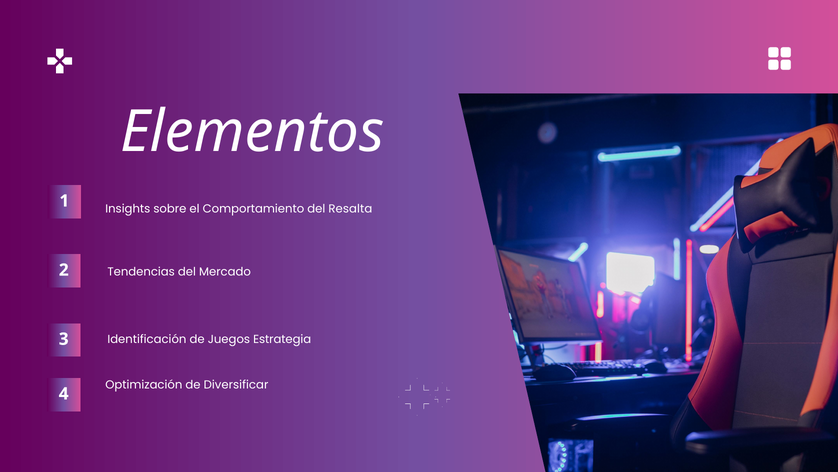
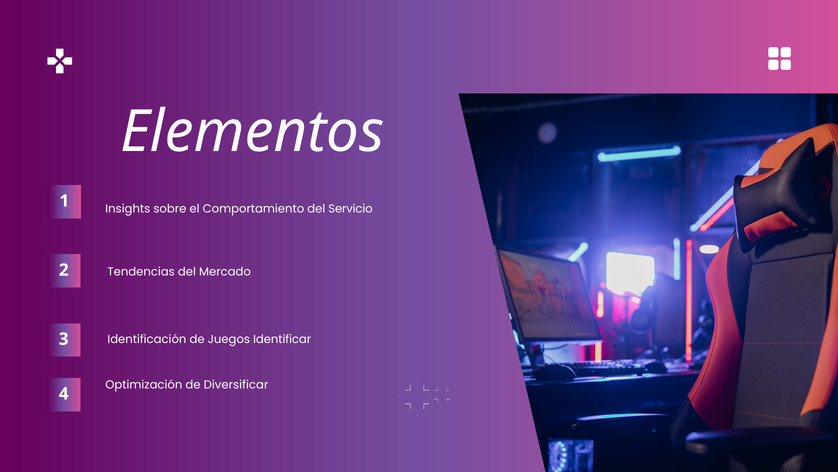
Resalta: Resalta -> Servicio
Estrategia: Estrategia -> Identificar
